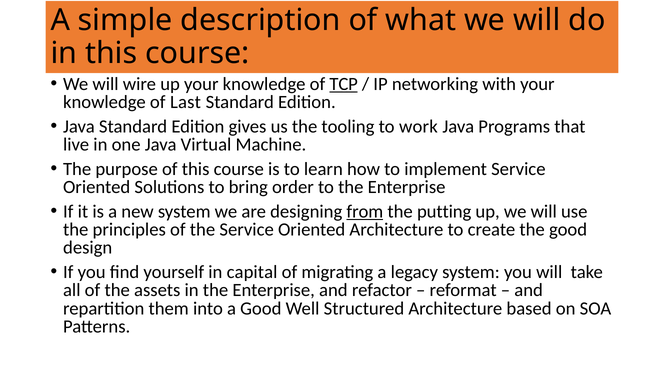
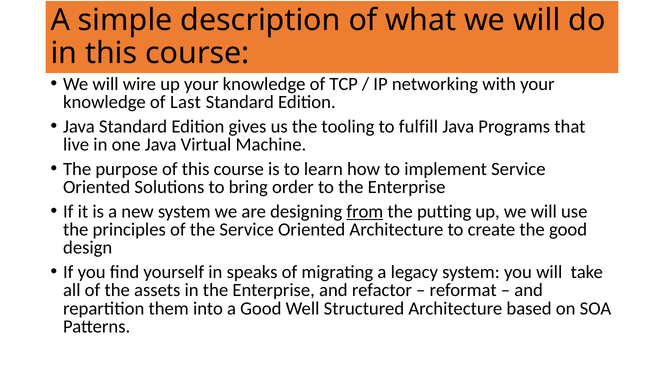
TCP underline: present -> none
work: work -> fulfill
capital: capital -> speaks
